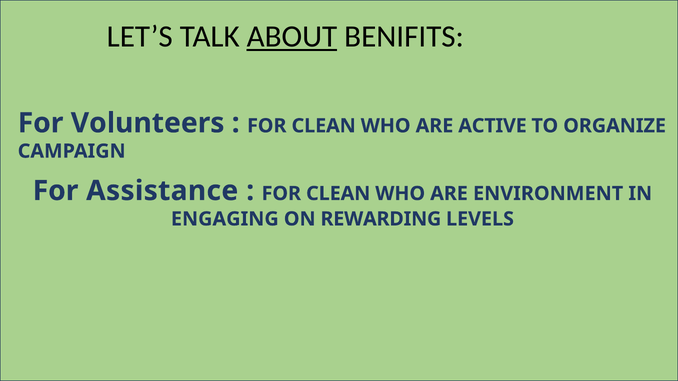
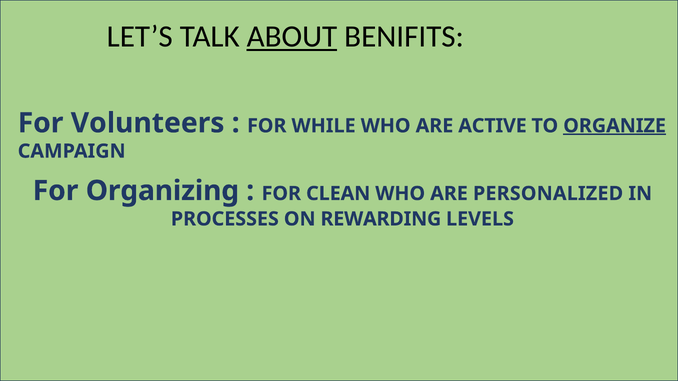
CLEAN at (324, 126): CLEAN -> WHILE
ORGANIZE underline: none -> present
Assistance: Assistance -> Organizing
ENVIRONMENT: ENVIRONMENT -> PERSONALIZED
ENGAGING: ENGAGING -> PROCESSES
